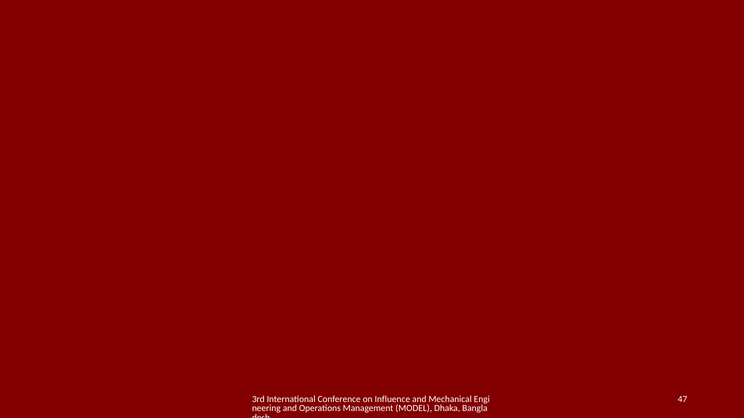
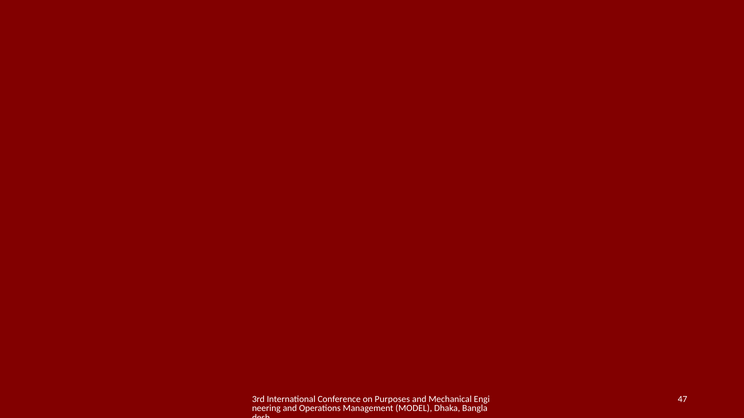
Influence: Influence -> Purposes
